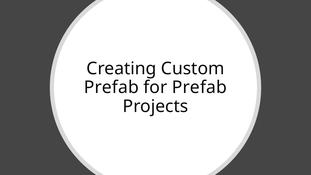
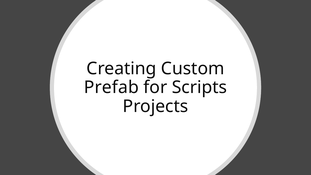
for Prefab: Prefab -> Scripts
